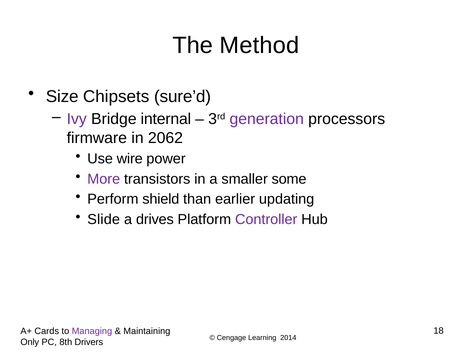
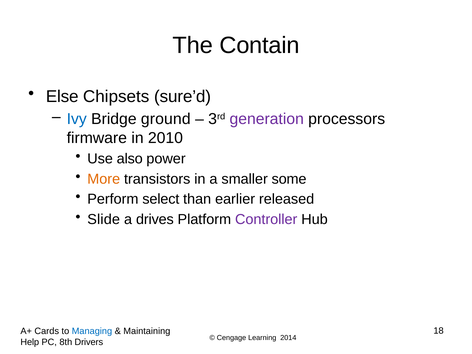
Method: Method -> Contain
Size: Size -> Else
Ivy colour: purple -> blue
internal: internal -> ground
2062: 2062 -> 2010
wire: wire -> also
More colour: purple -> orange
shield: shield -> select
updating: updating -> released
Managing colour: purple -> blue
Only: Only -> Help
